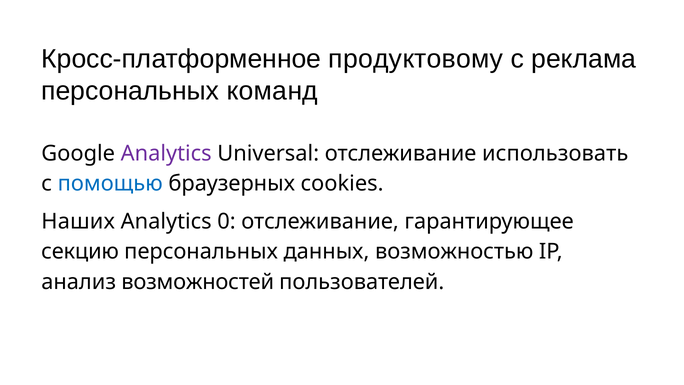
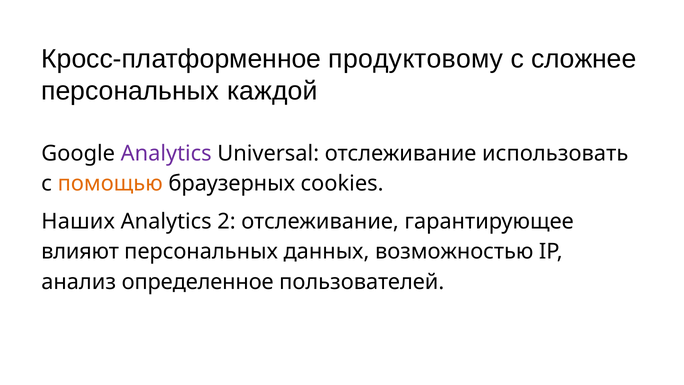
реклама: реклама -> сложнее
команд: команд -> каждой
помощью colour: blue -> orange
0: 0 -> 2
секцию: секцию -> влияют
возможностей: возможностей -> определенное
